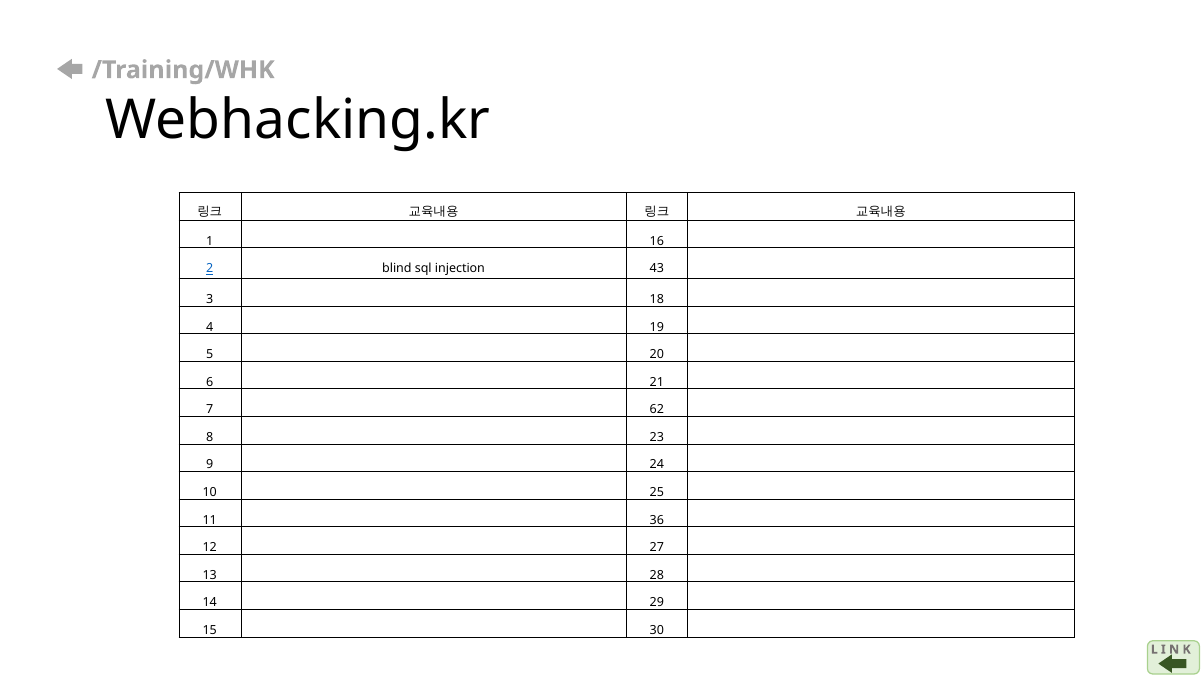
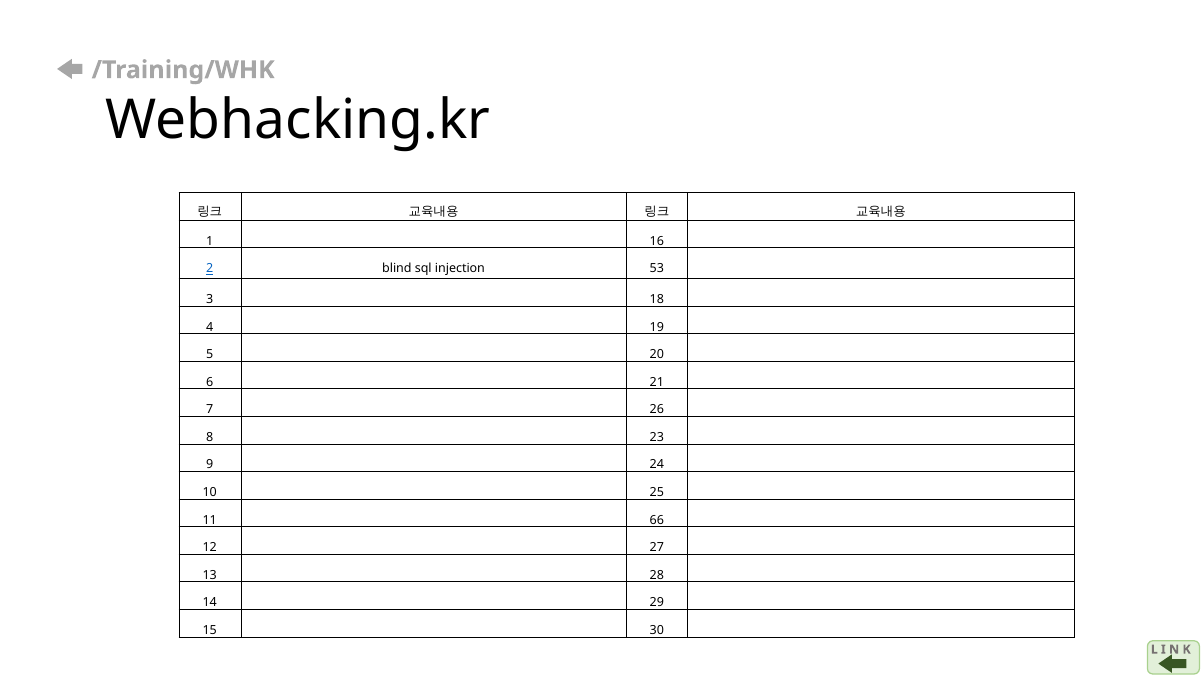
43: 43 -> 53
62: 62 -> 26
36: 36 -> 66
